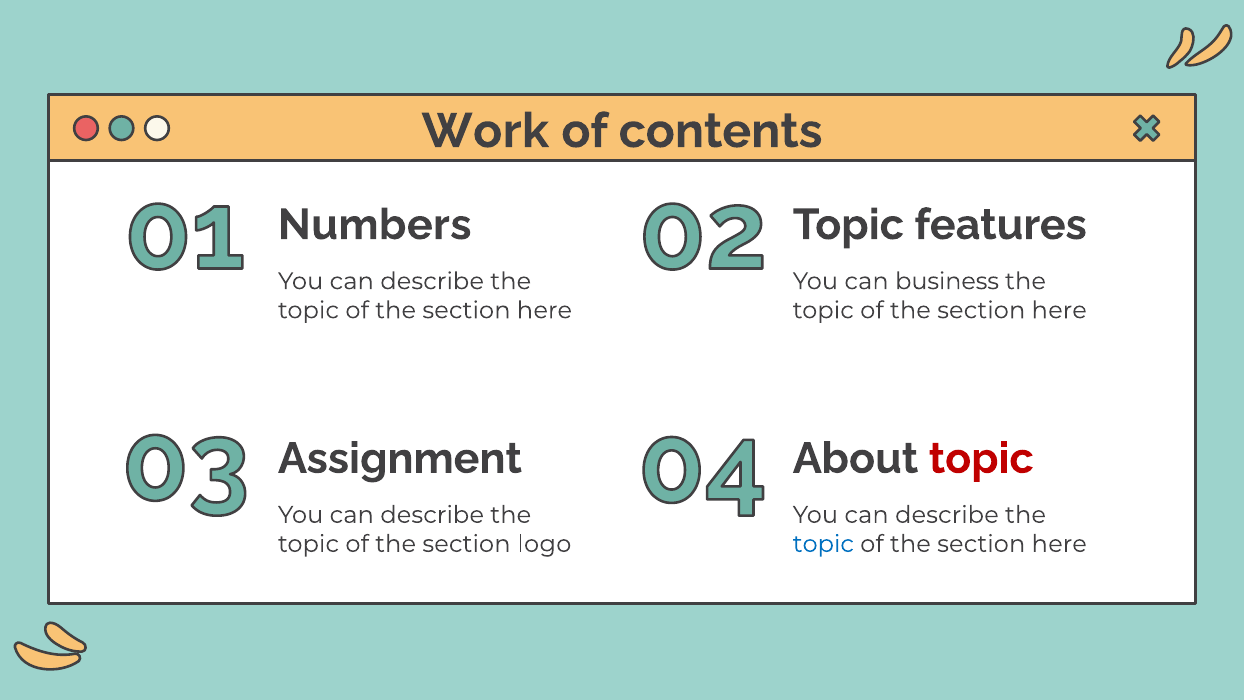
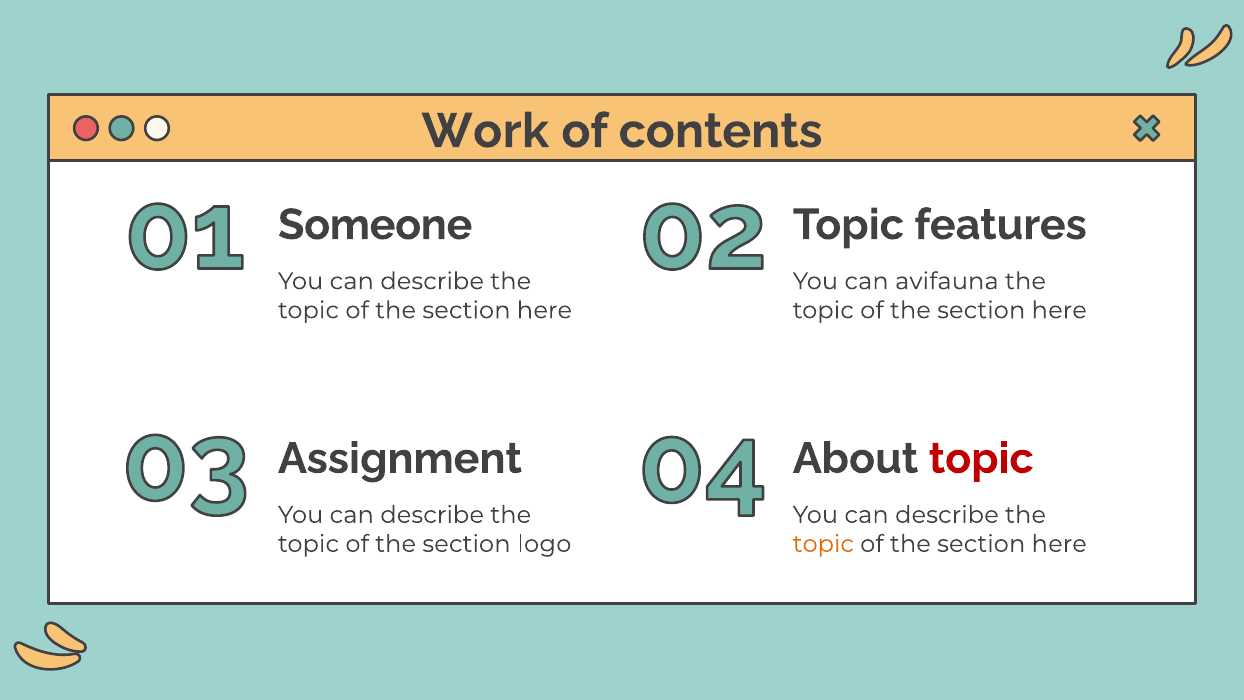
Numbers: Numbers -> Someone
business: business -> avifauna
topic at (823, 544) colour: blue -> orange
